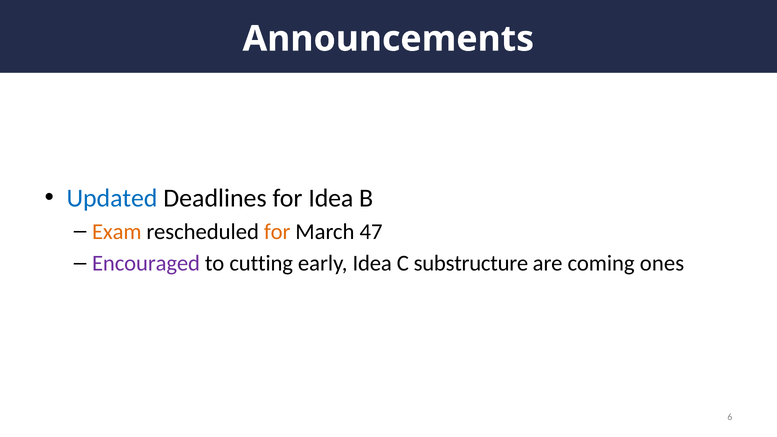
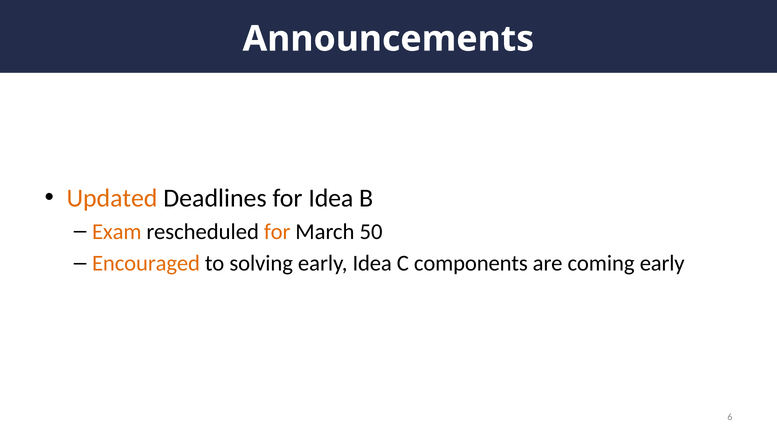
Updated colour: blue -> orange
47: 47 -> 50
Encouraged colour: purple -> orange
cutting: cutting -> solving
substructure: substructure -> components
coming ones: ones -> early
